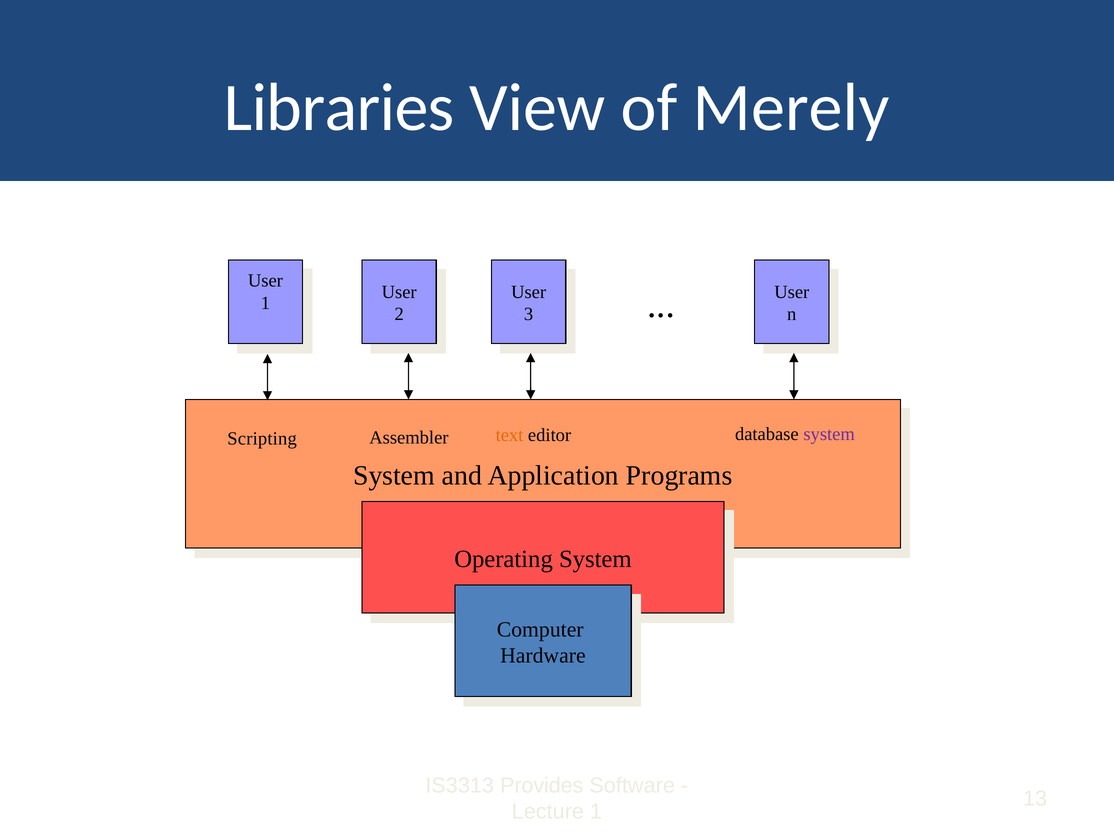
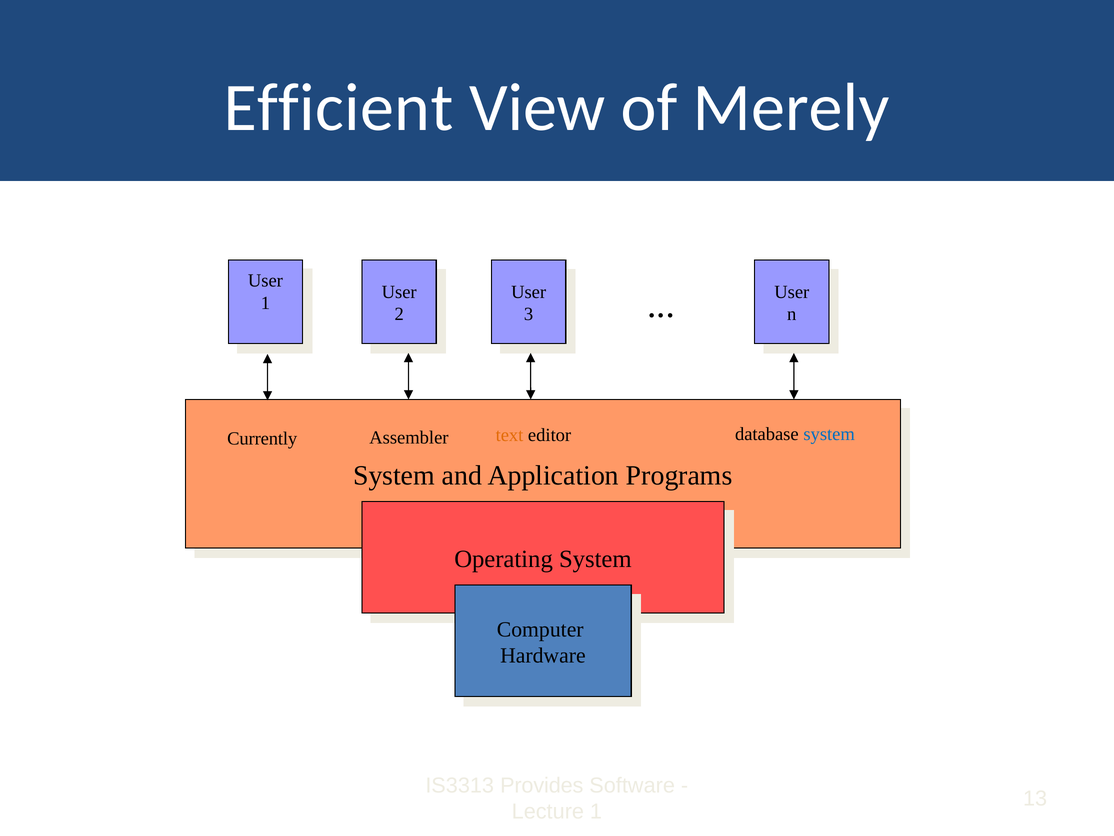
Libraries: Libraries -> Efficient
Scripting: Scripting -> Currently
system at (829, 434) colour: purple -> blue
